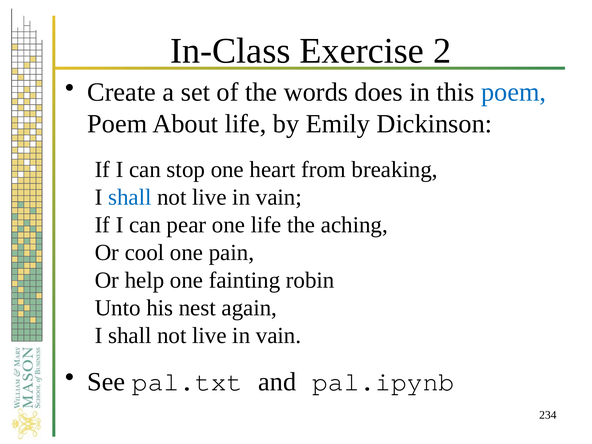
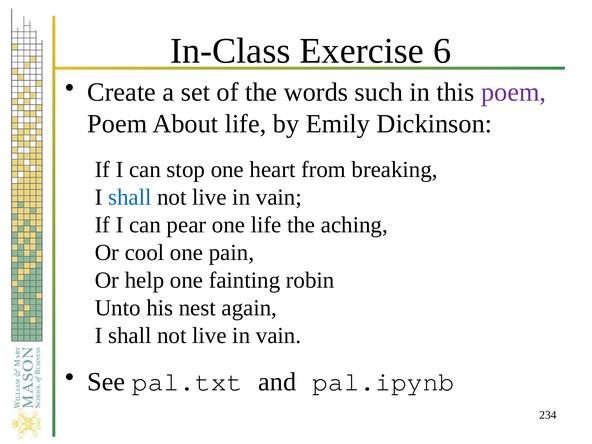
2: 2 -> 6
does: does -> such
poem at (514, 92) colour: blue -> purple
